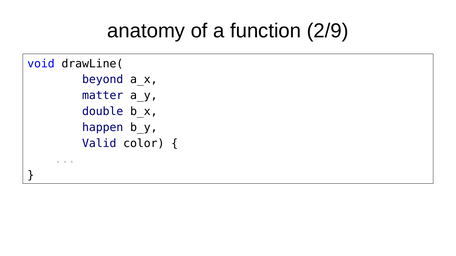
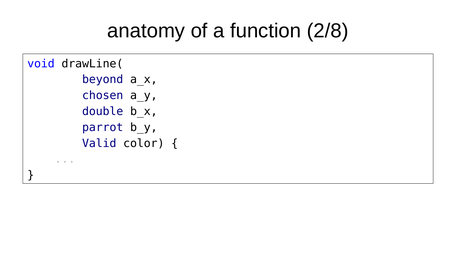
2/9: 2/9 -> 2/8
matter: matter -> chosen
happen: happen -> parrot
